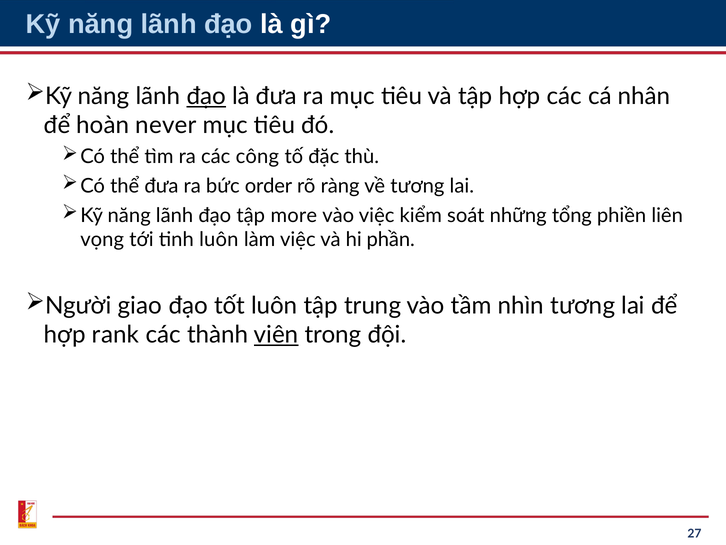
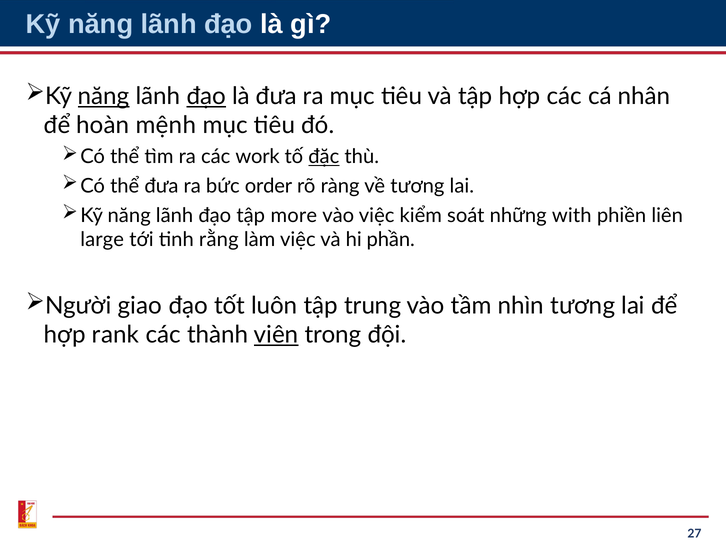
năng at (104, 96) underline: none -> present
never: never -> mệnh
công: công -> work
đặc underline: none -> present
tổng: tổng -> with
vọng: vọng -> large
tinh luôn: luôn -> rằng
